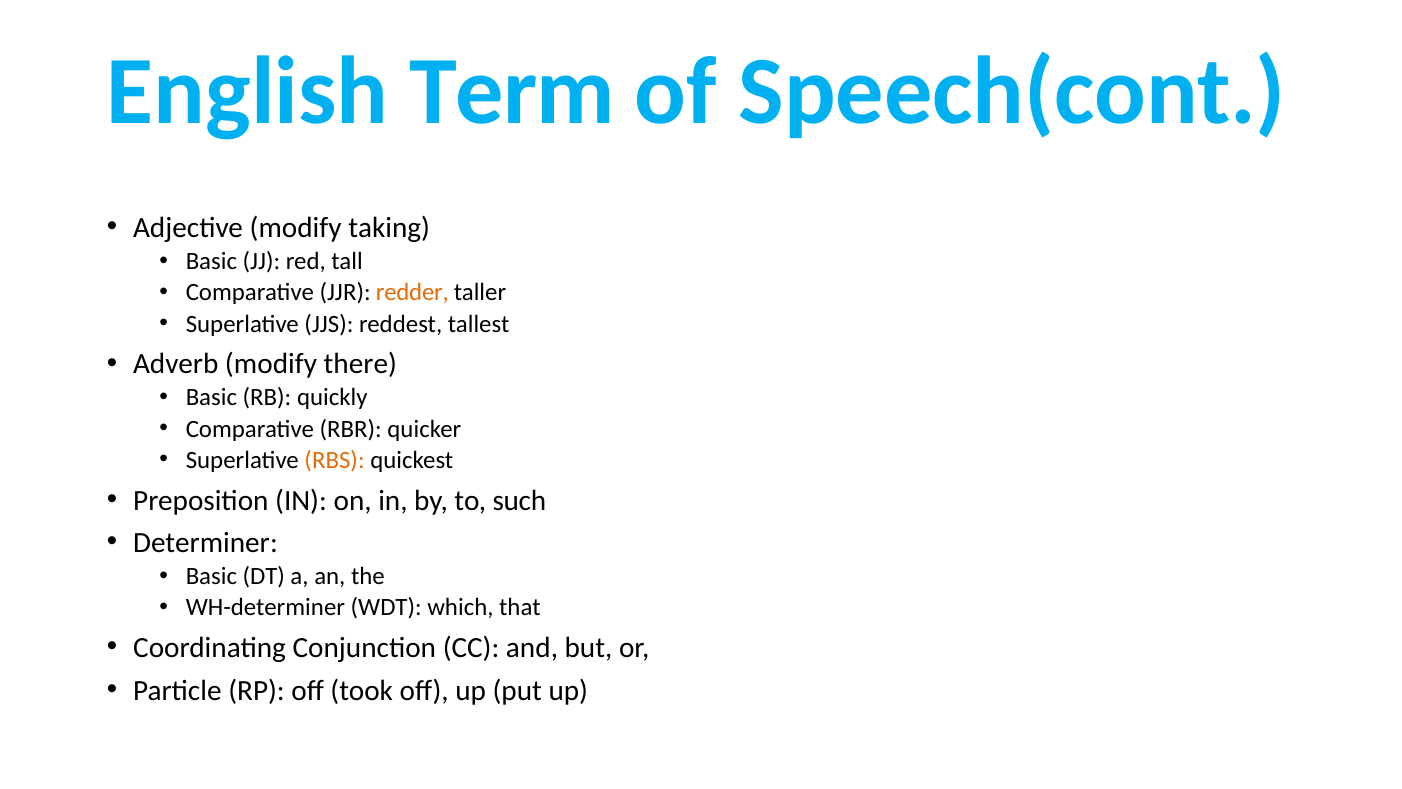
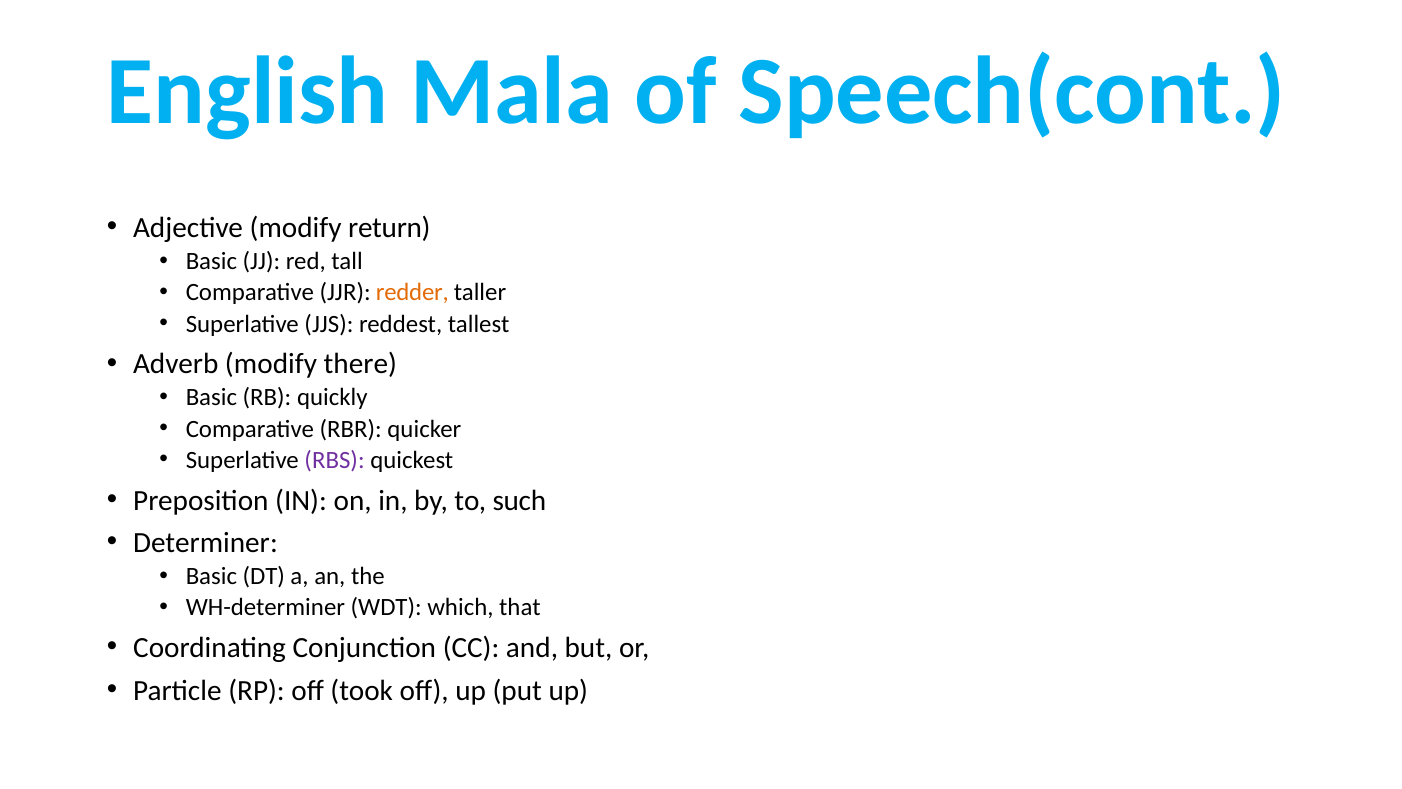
Term: Term -> Mala
taking: taking -> return
RBS colour: orange -> purple
